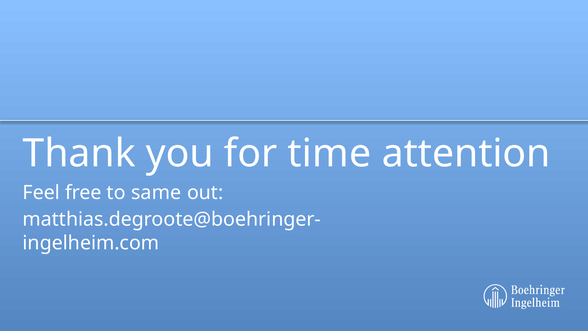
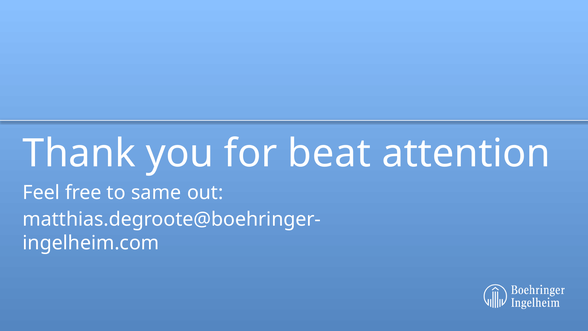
time: time -> beat
